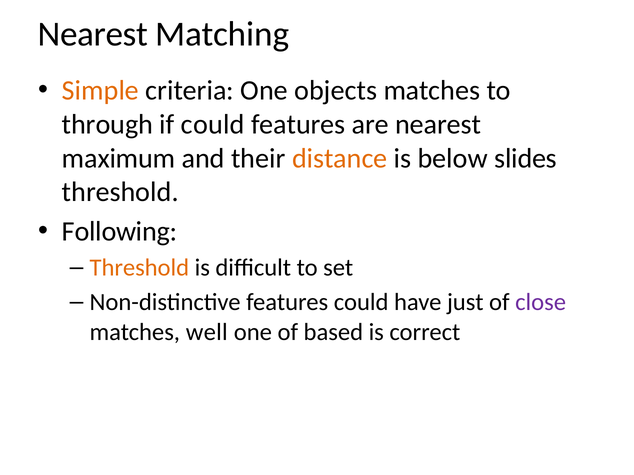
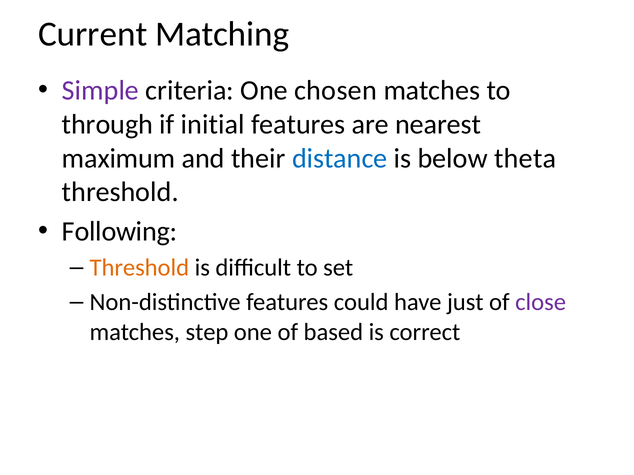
Nearest at (93, 34): Nearest -> Current
Simple colour: orange -> purple
objects: objects -> chosen
if could: could -> initial
distance colour: orange -> blue
slides: slides -> theta
well: well -> step
